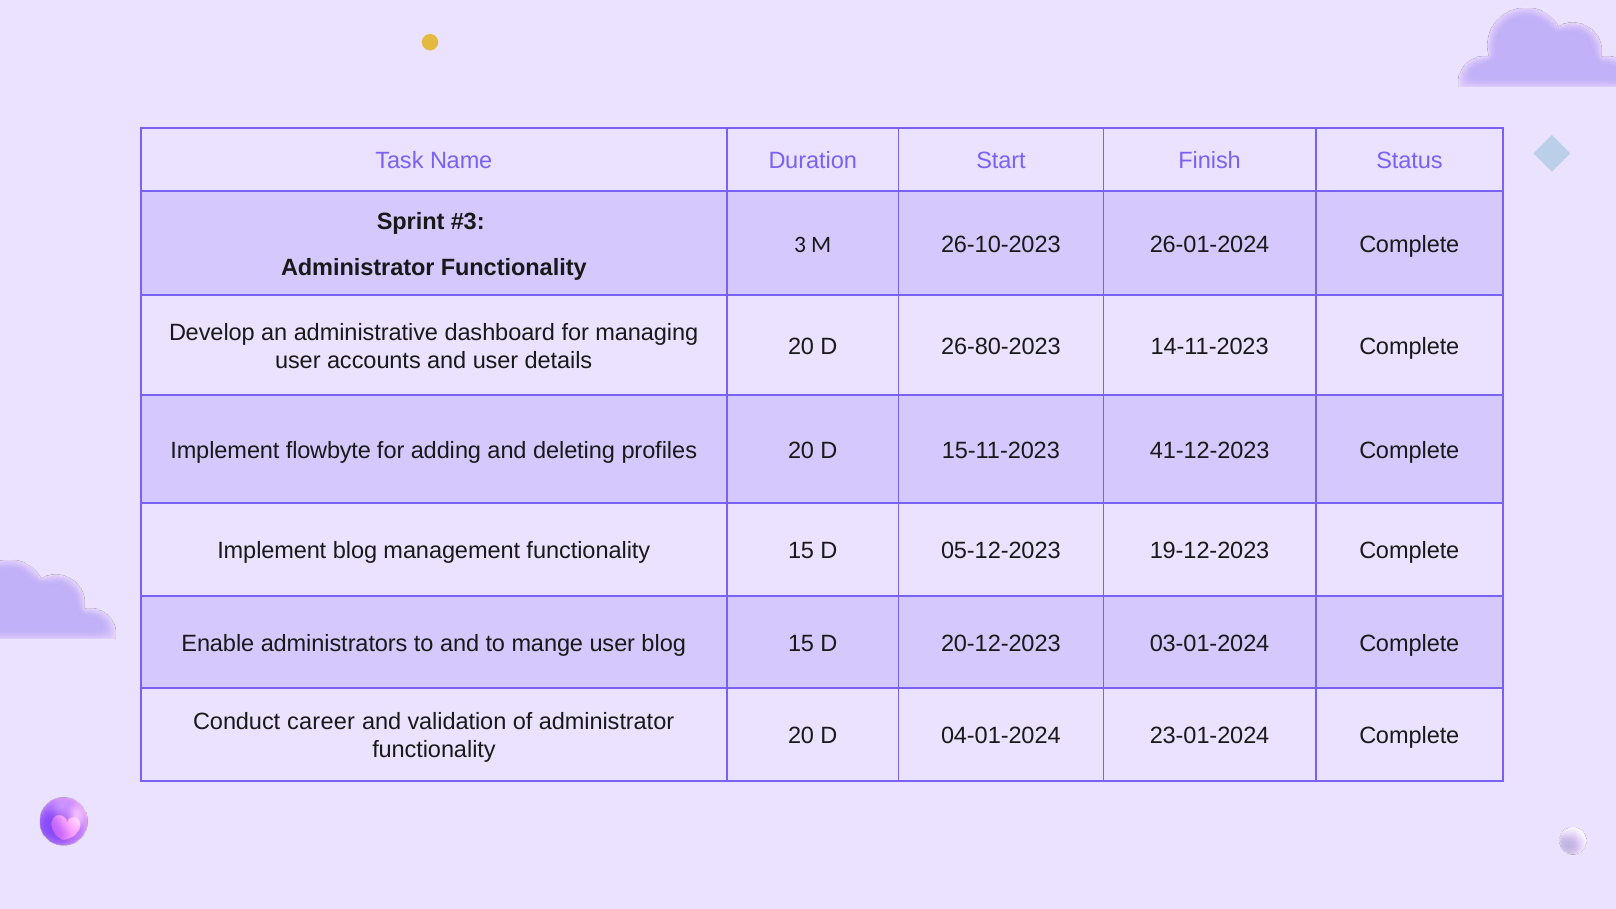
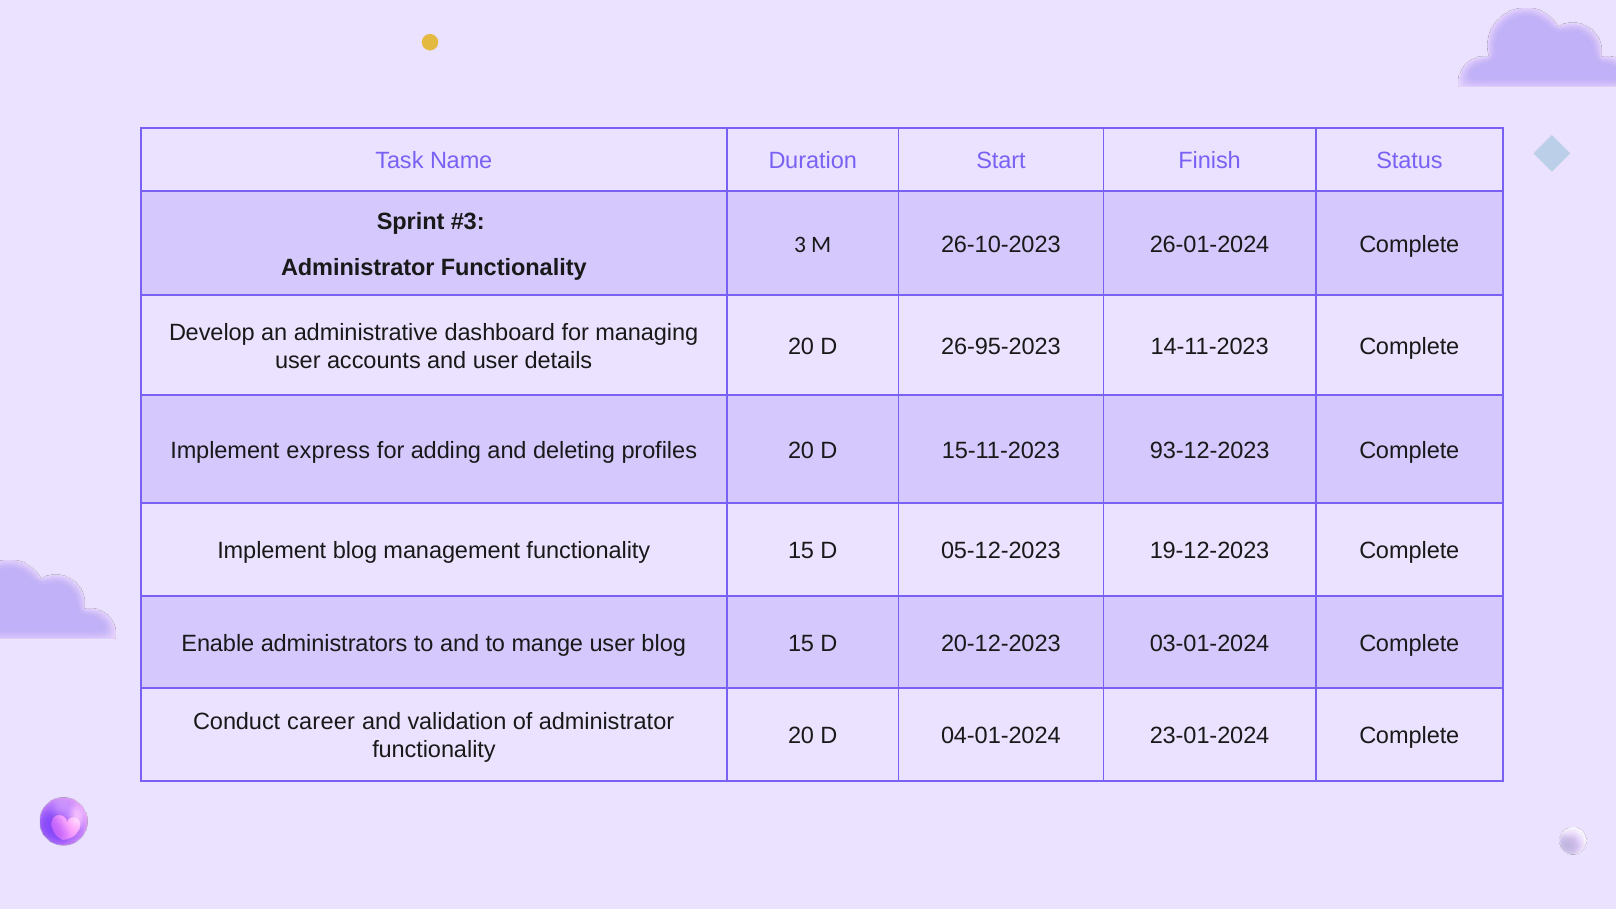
26-80-2023: 26-80-2023 -> 26-95-2023
flowbyte: flowbyte -> express
41-12-2023: 41-12-2023 -> 93-12-2023
